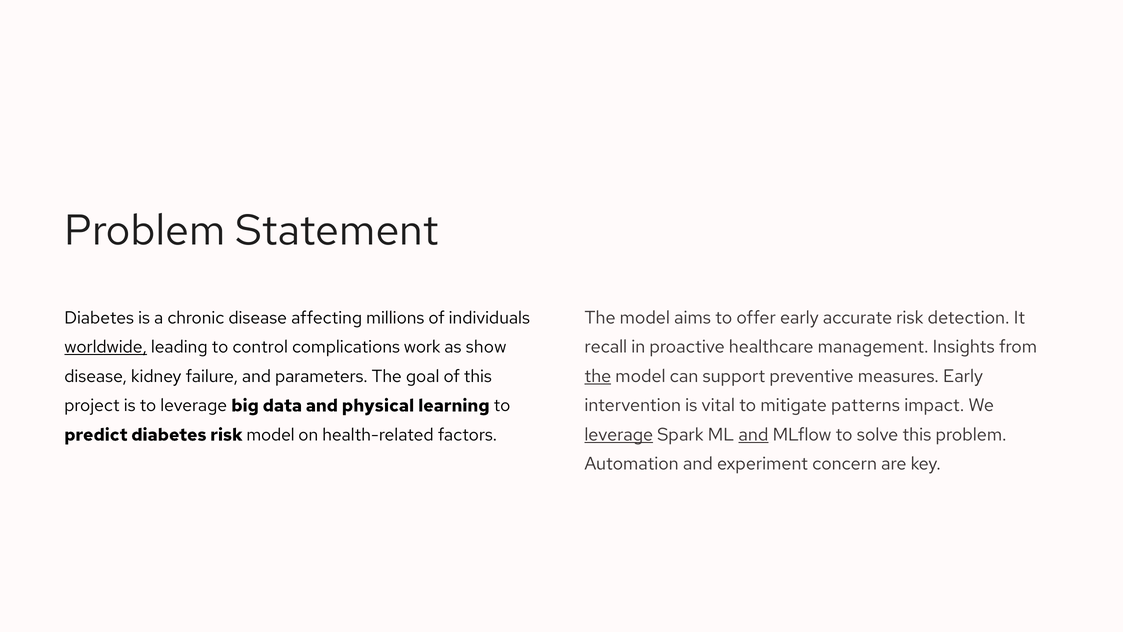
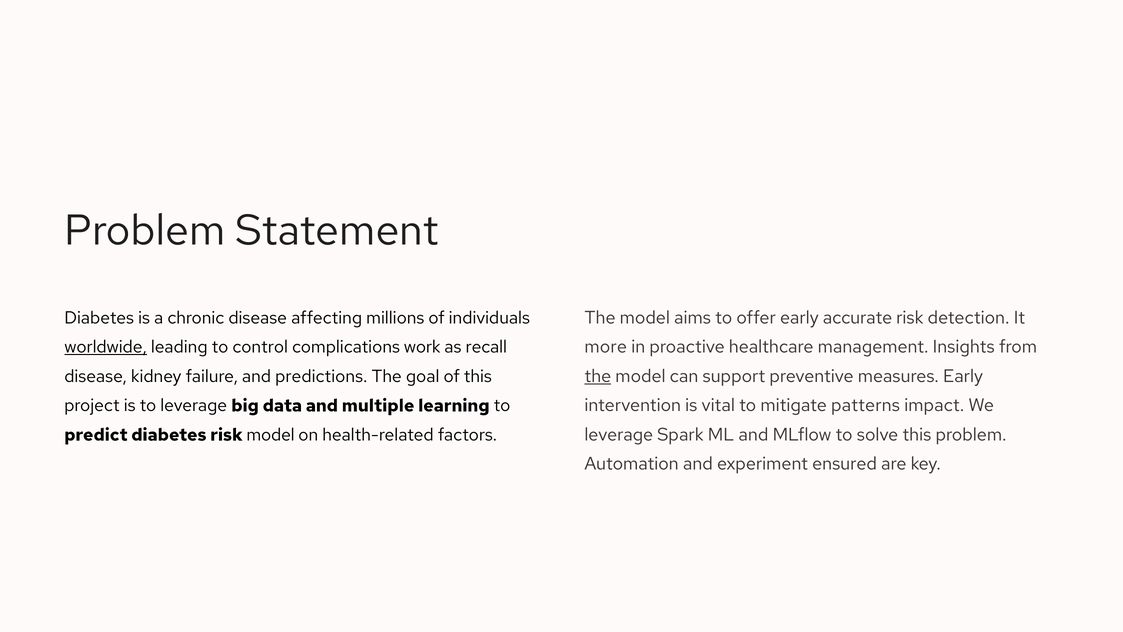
recall: recall -> more
show: show -> recall
parameters: parameters -> predictions
physical: physical -> multiple
leverage at (619, 434) underline: present -> none
and at (753, 434) underline: present -> none
concern: concern -> ensured
